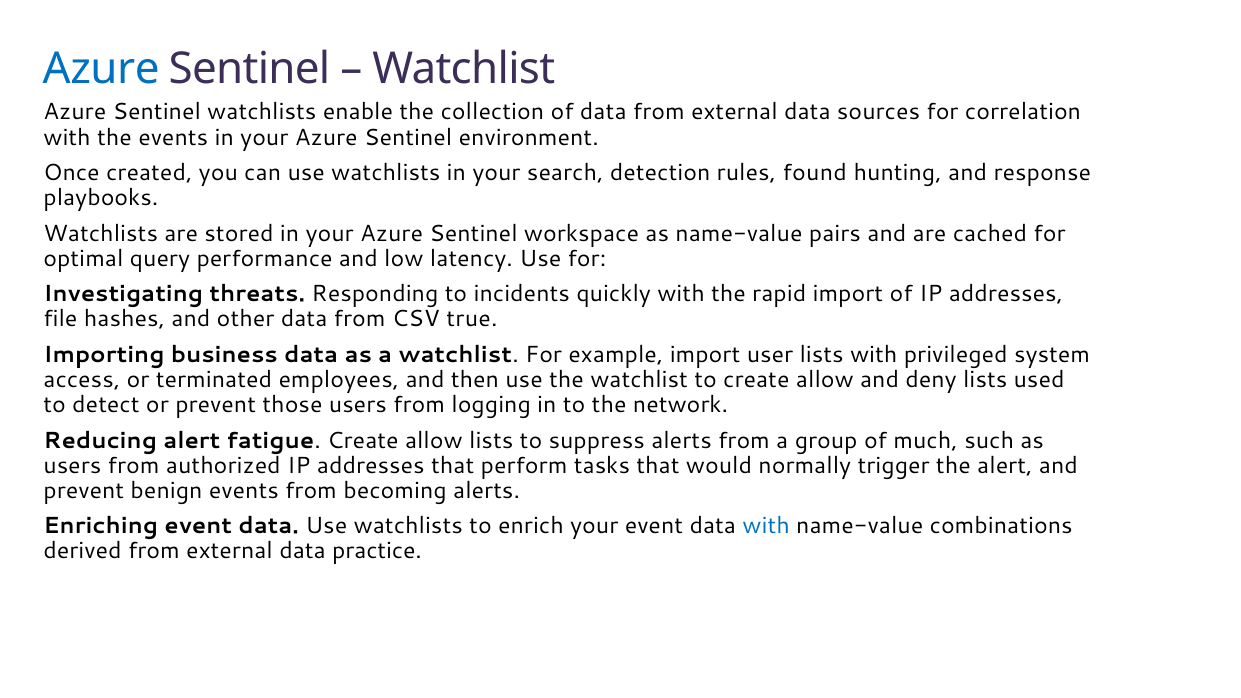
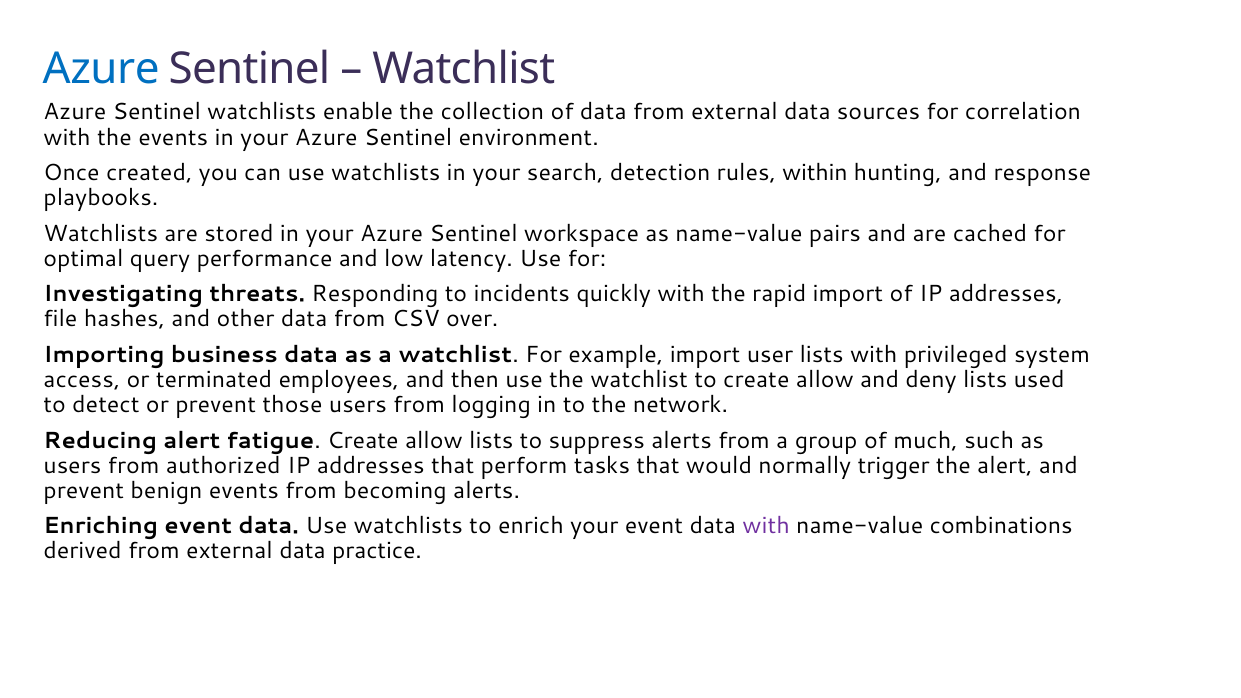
found: found -> within
true: true -> over
with at (766, 526) colour: blue -> purple
